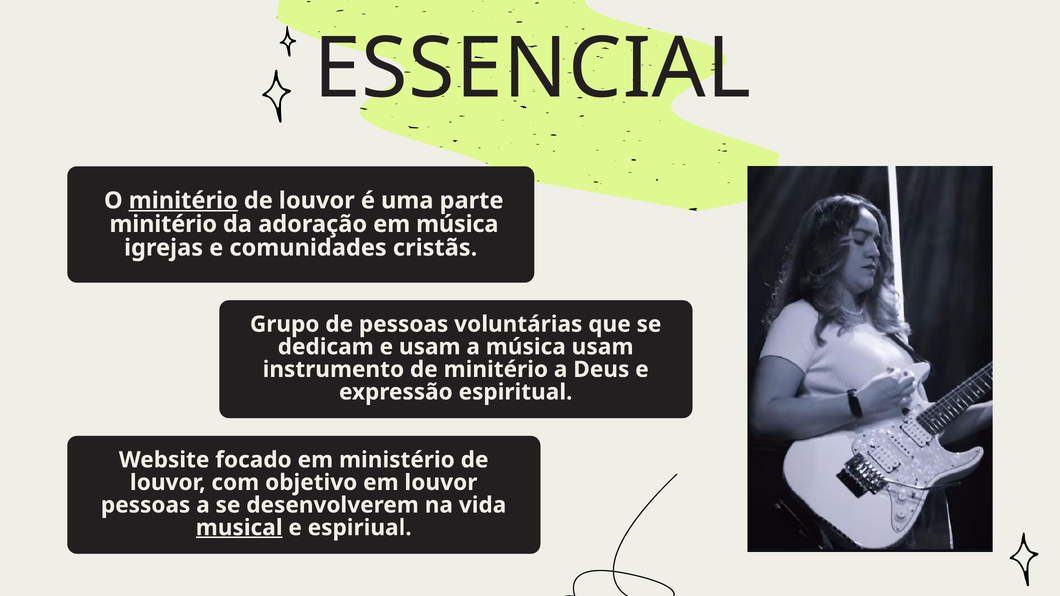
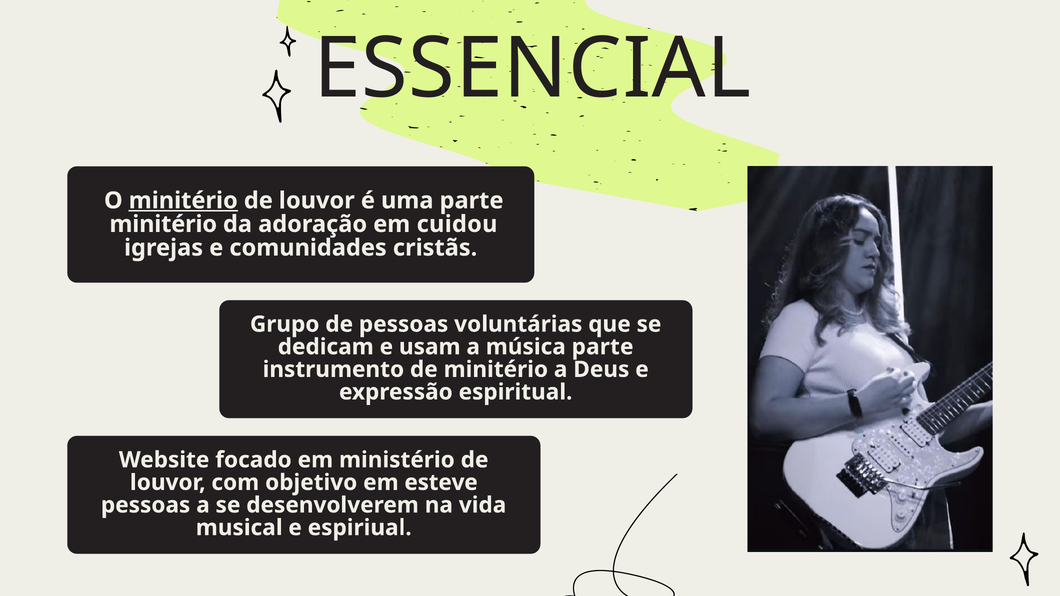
em música: música -> cuidou
música usam: usam -> parte
em louvor: louvor -> esteve
musical underline: present -> none
